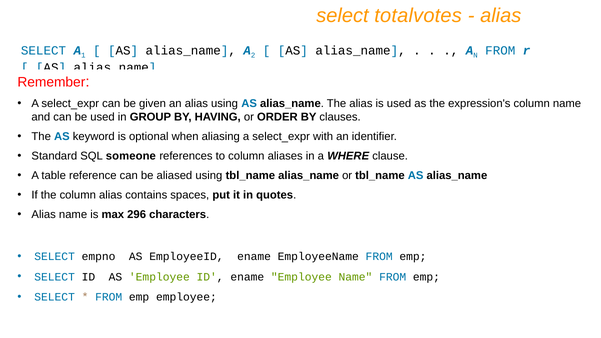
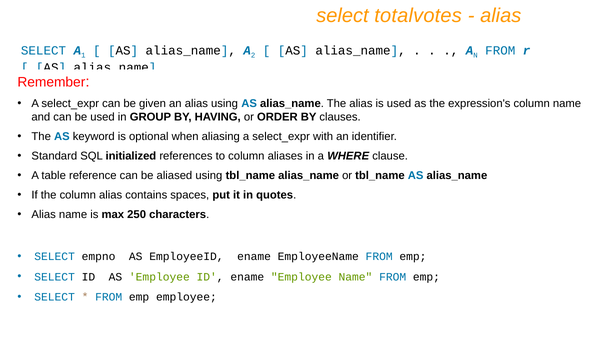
someone: someone -> initialized
296: 296 -> 250
